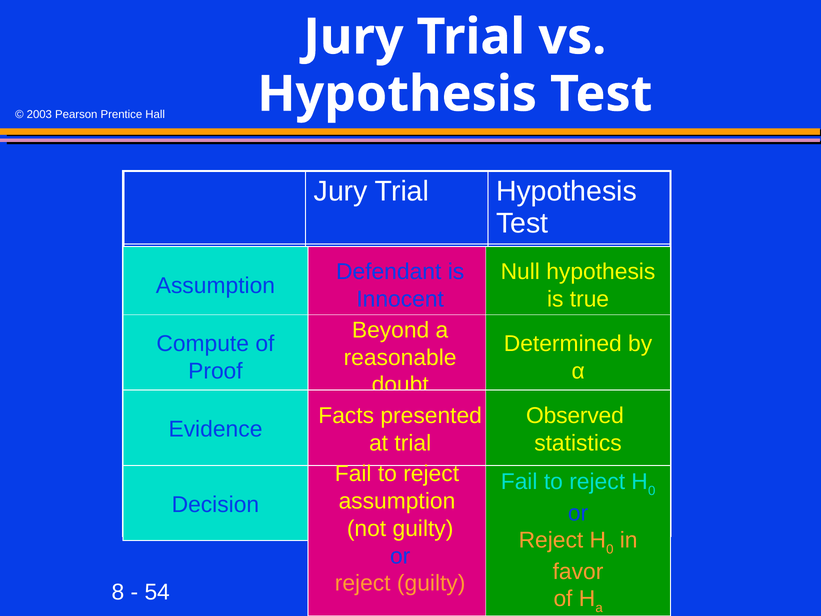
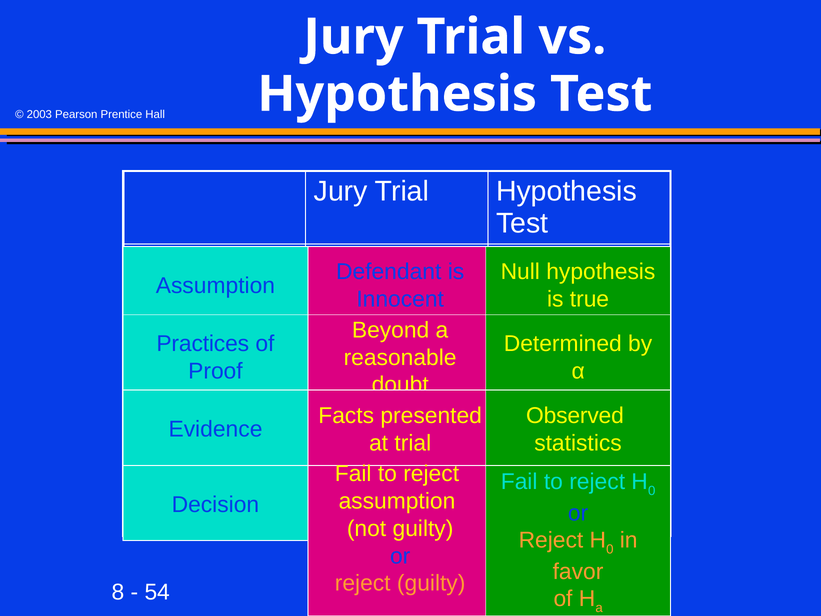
Compute: Compute -> Practices
